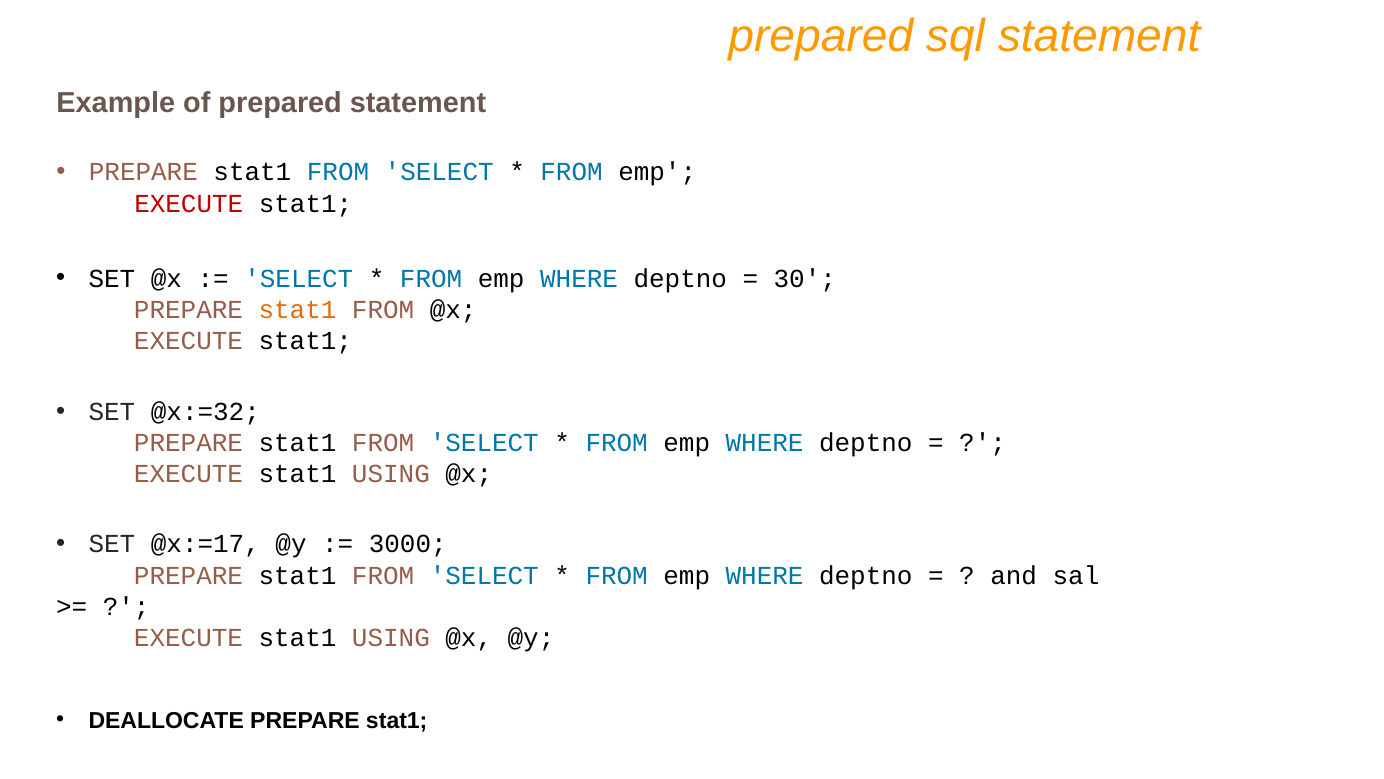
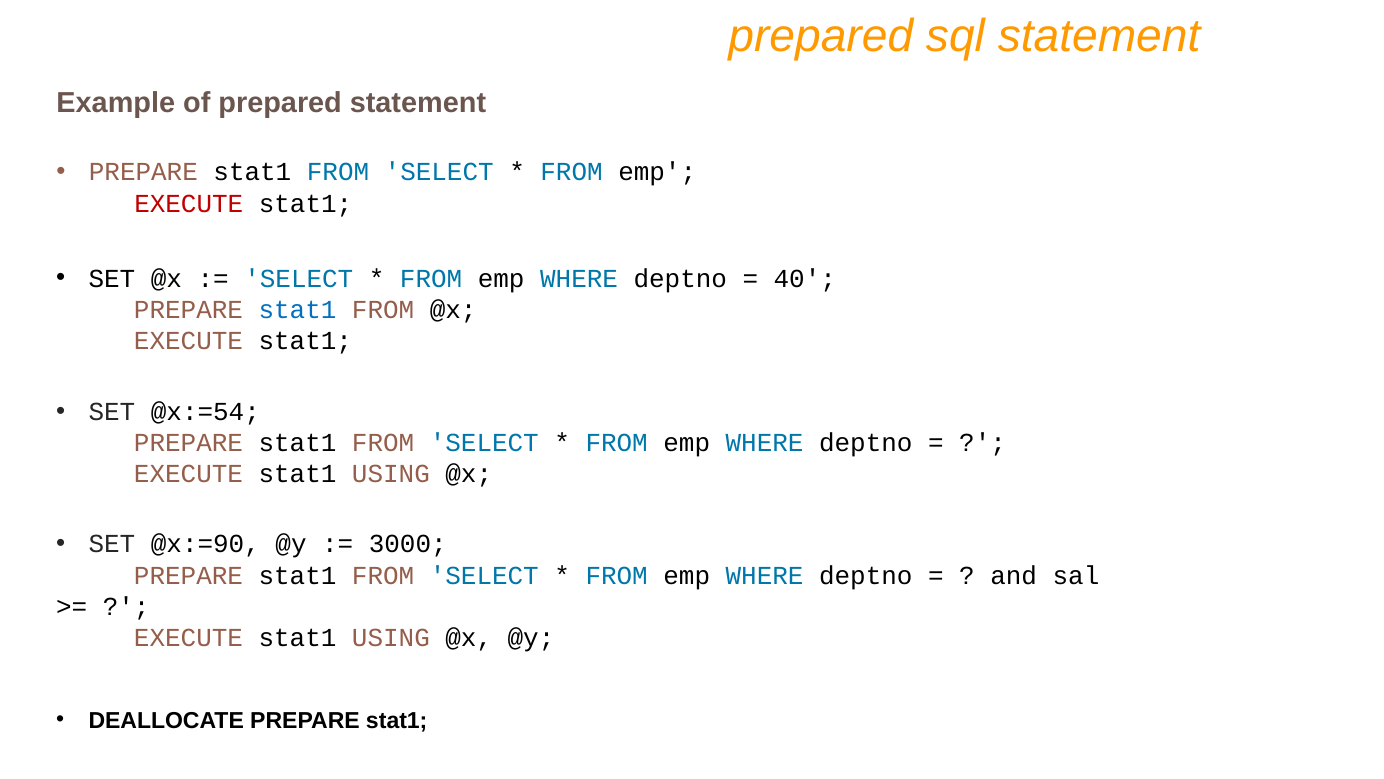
30: 30 -> 40
stat1 at (297, 309) colour: orange -> blue
@x:=32: @x:=32 -> @x:=54
@x:=17: @x:=17 -> @x:=90
